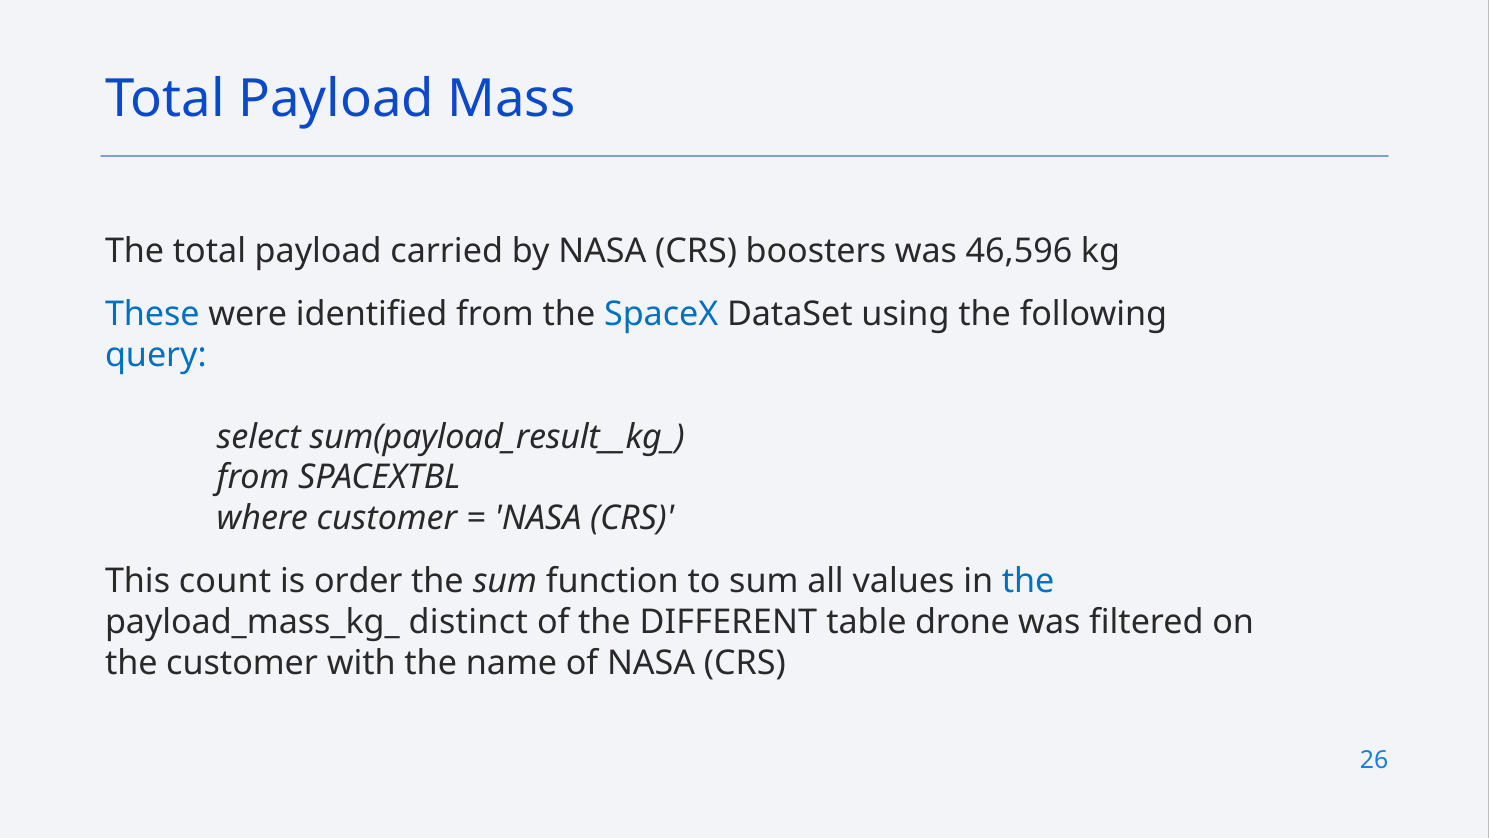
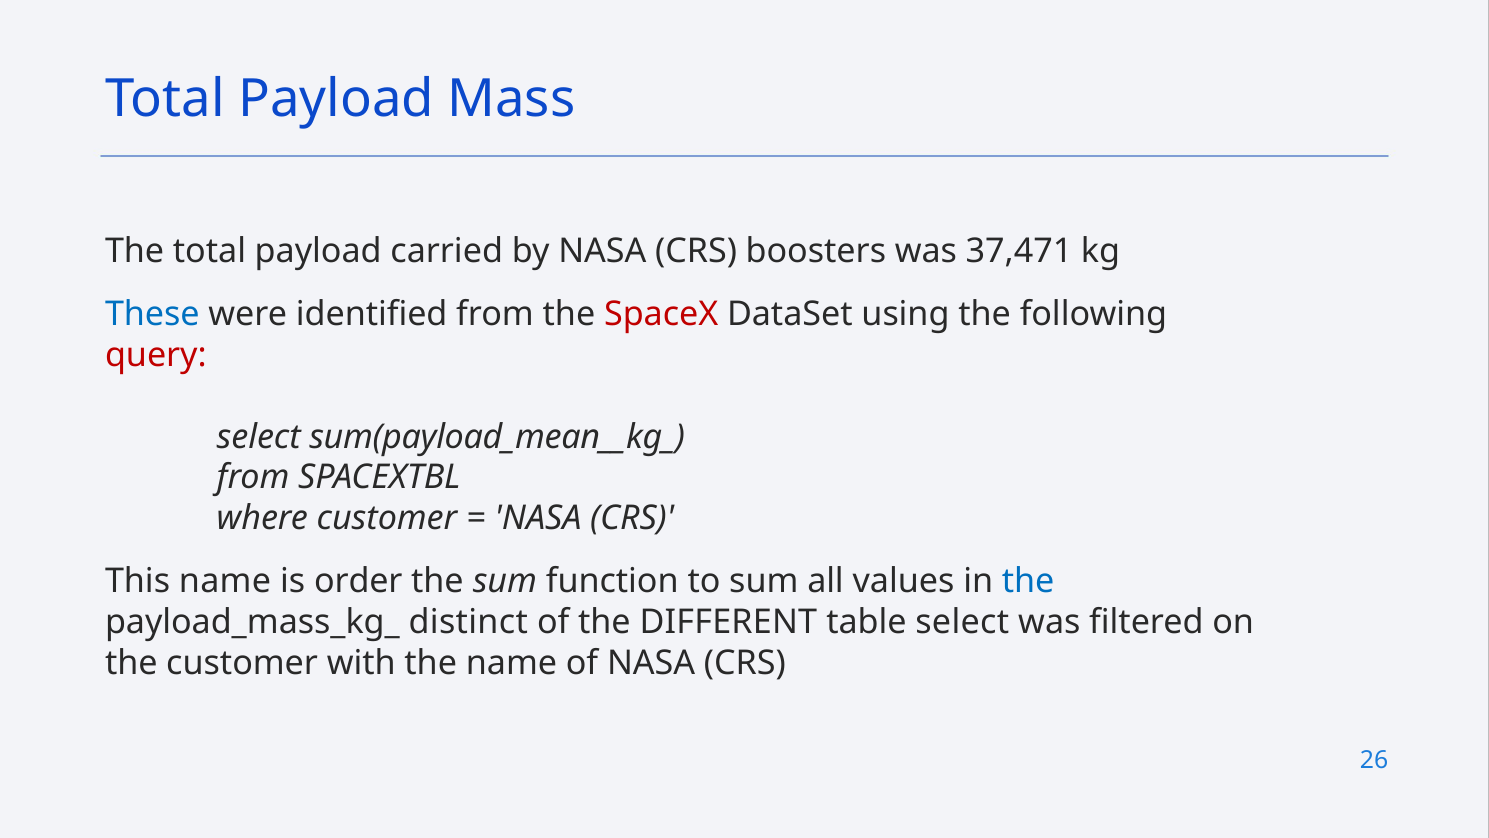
46,596: 46,596 -> 37,471
SpaceX colour: blue -> red
query colour: blue -> red
sum(payload_result__kg_: sum(payload_result__kg_ -> sum(payload_mean__kg_
This count: count -> name
table drone: drone -> select
